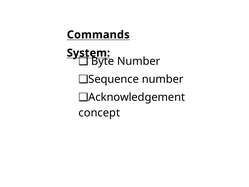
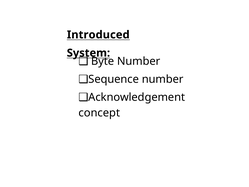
Commands: Commands -> Introduced
